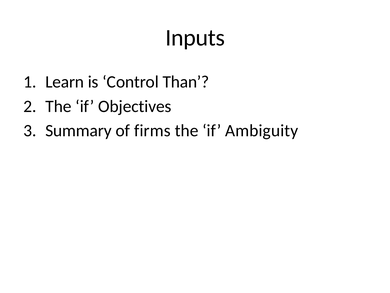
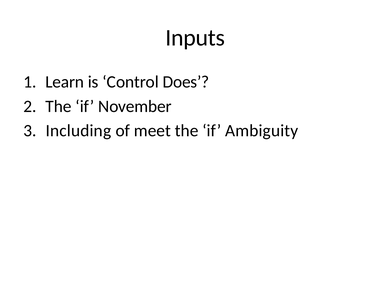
Than: Than -> Does
Objectives: Objectives -> November
Summary: Summary -> Including
firms: firms -> meet
